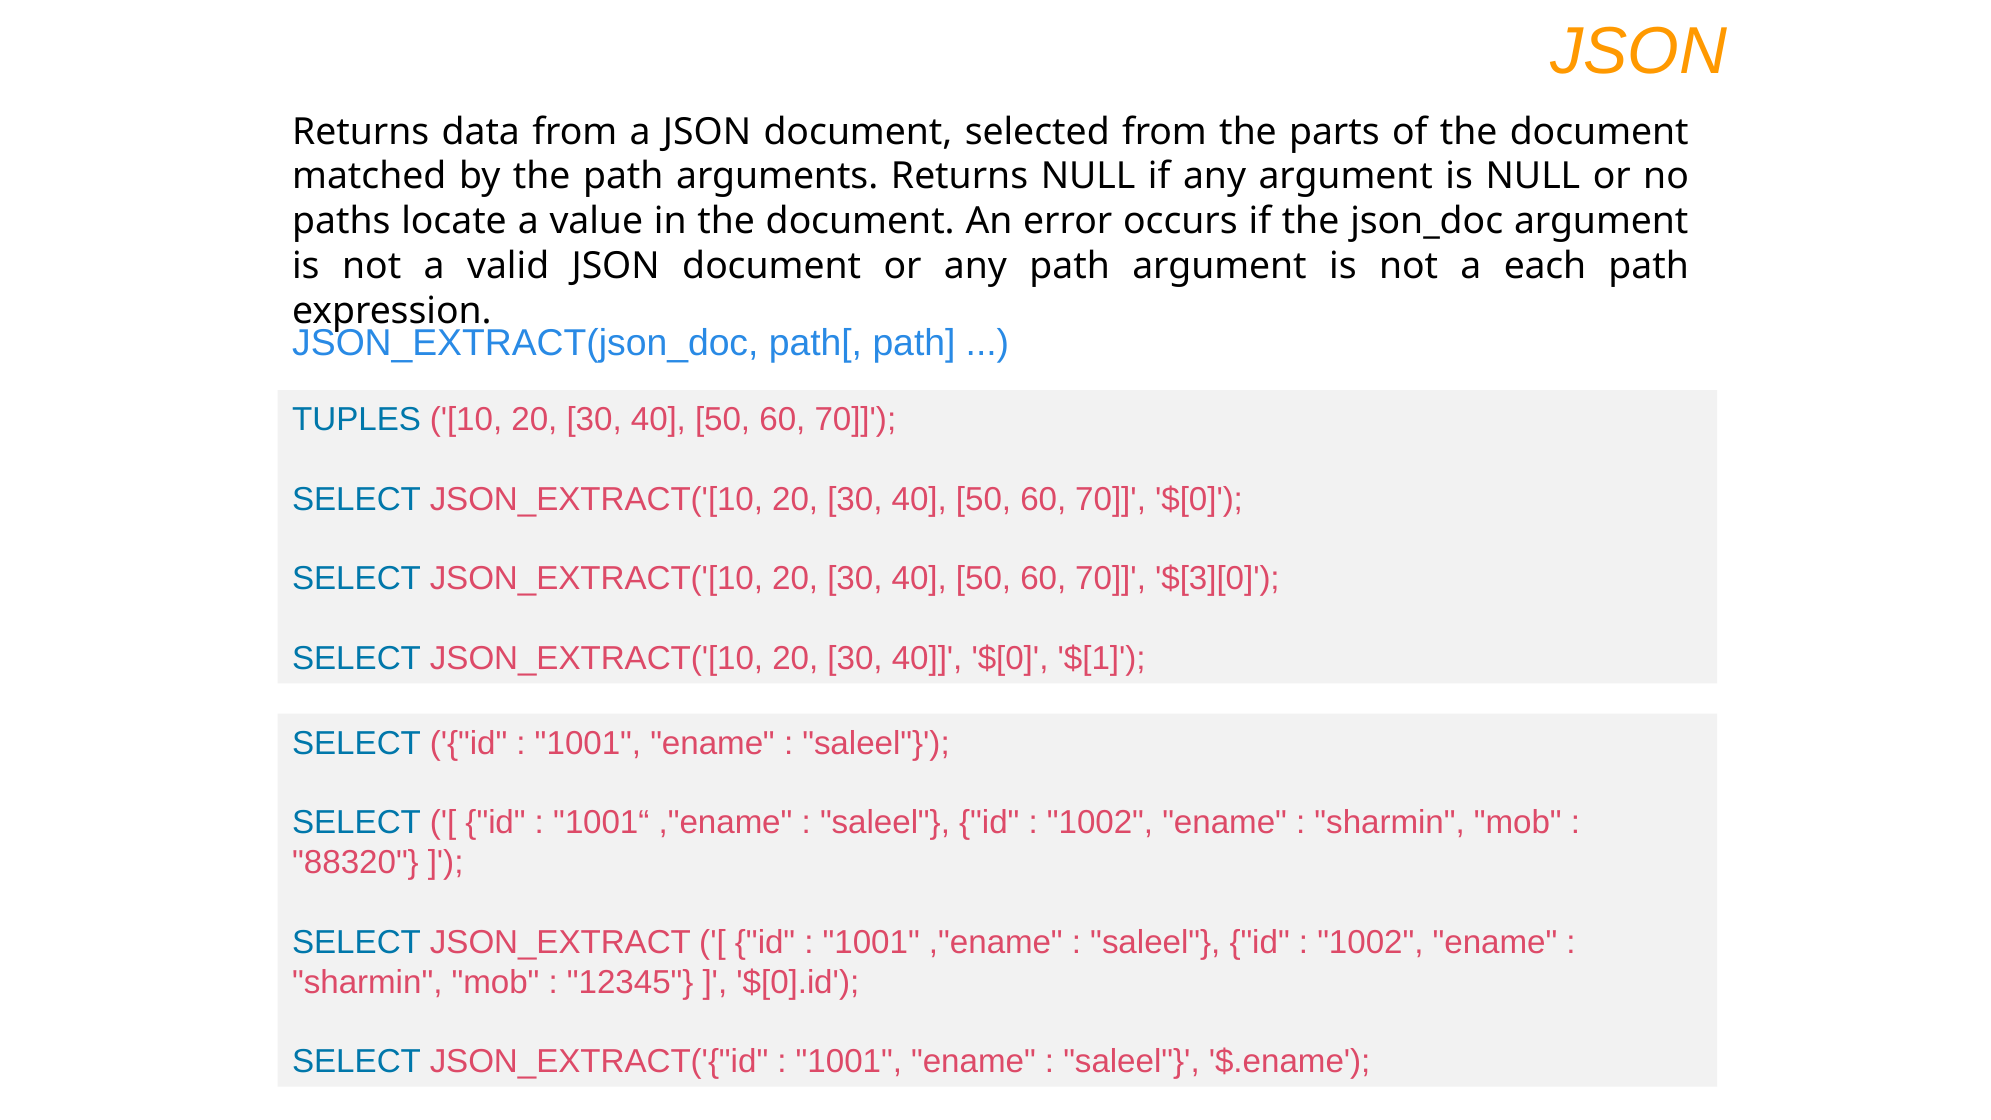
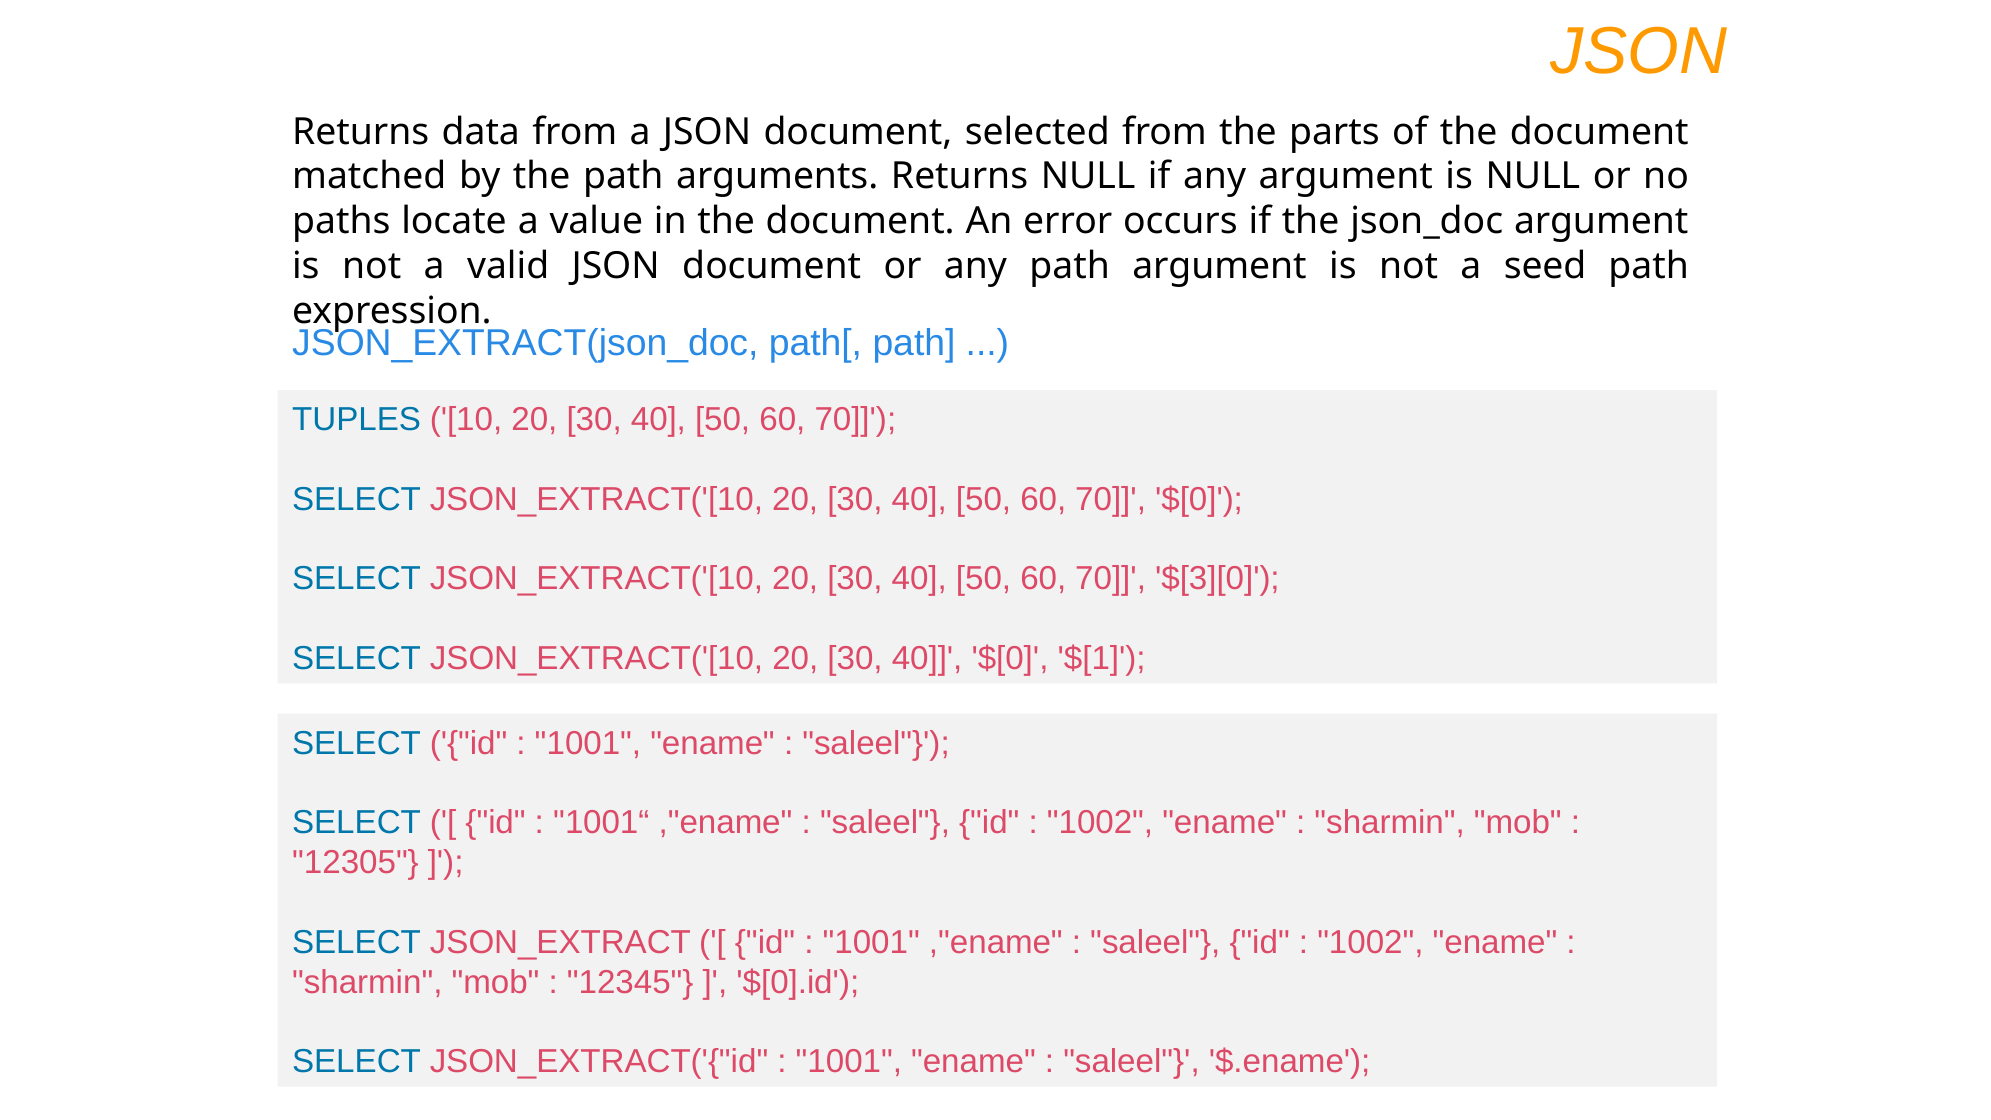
each: each -> seed
88320: 88320 -> 12305
